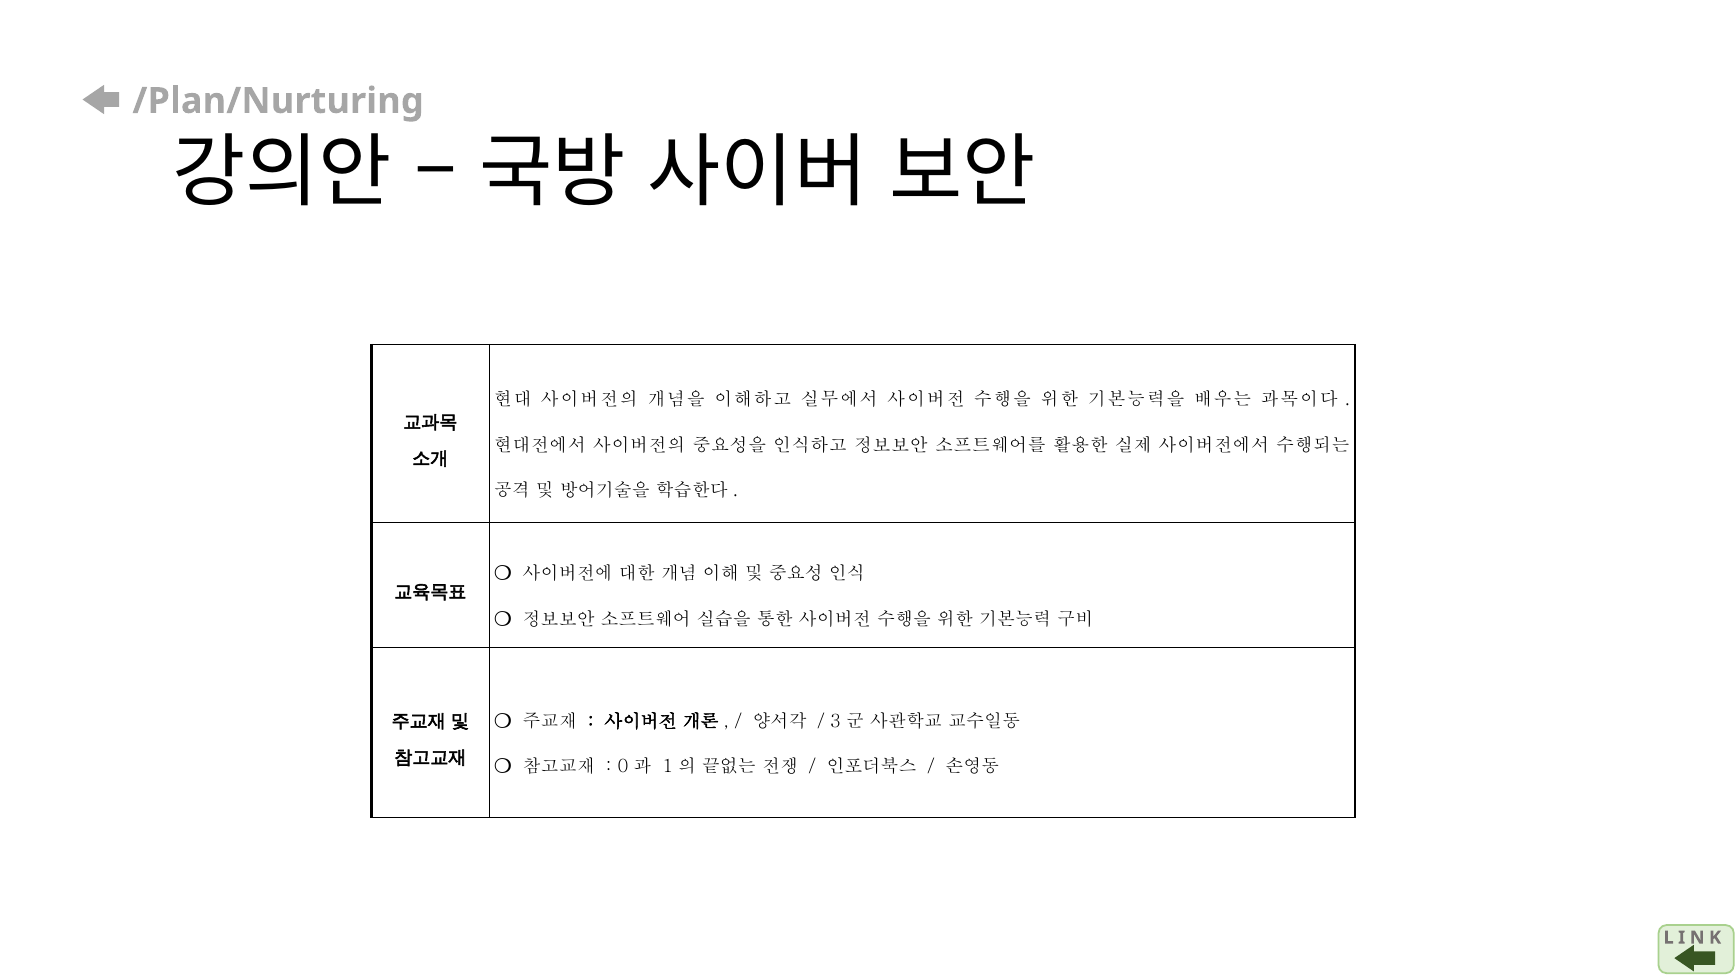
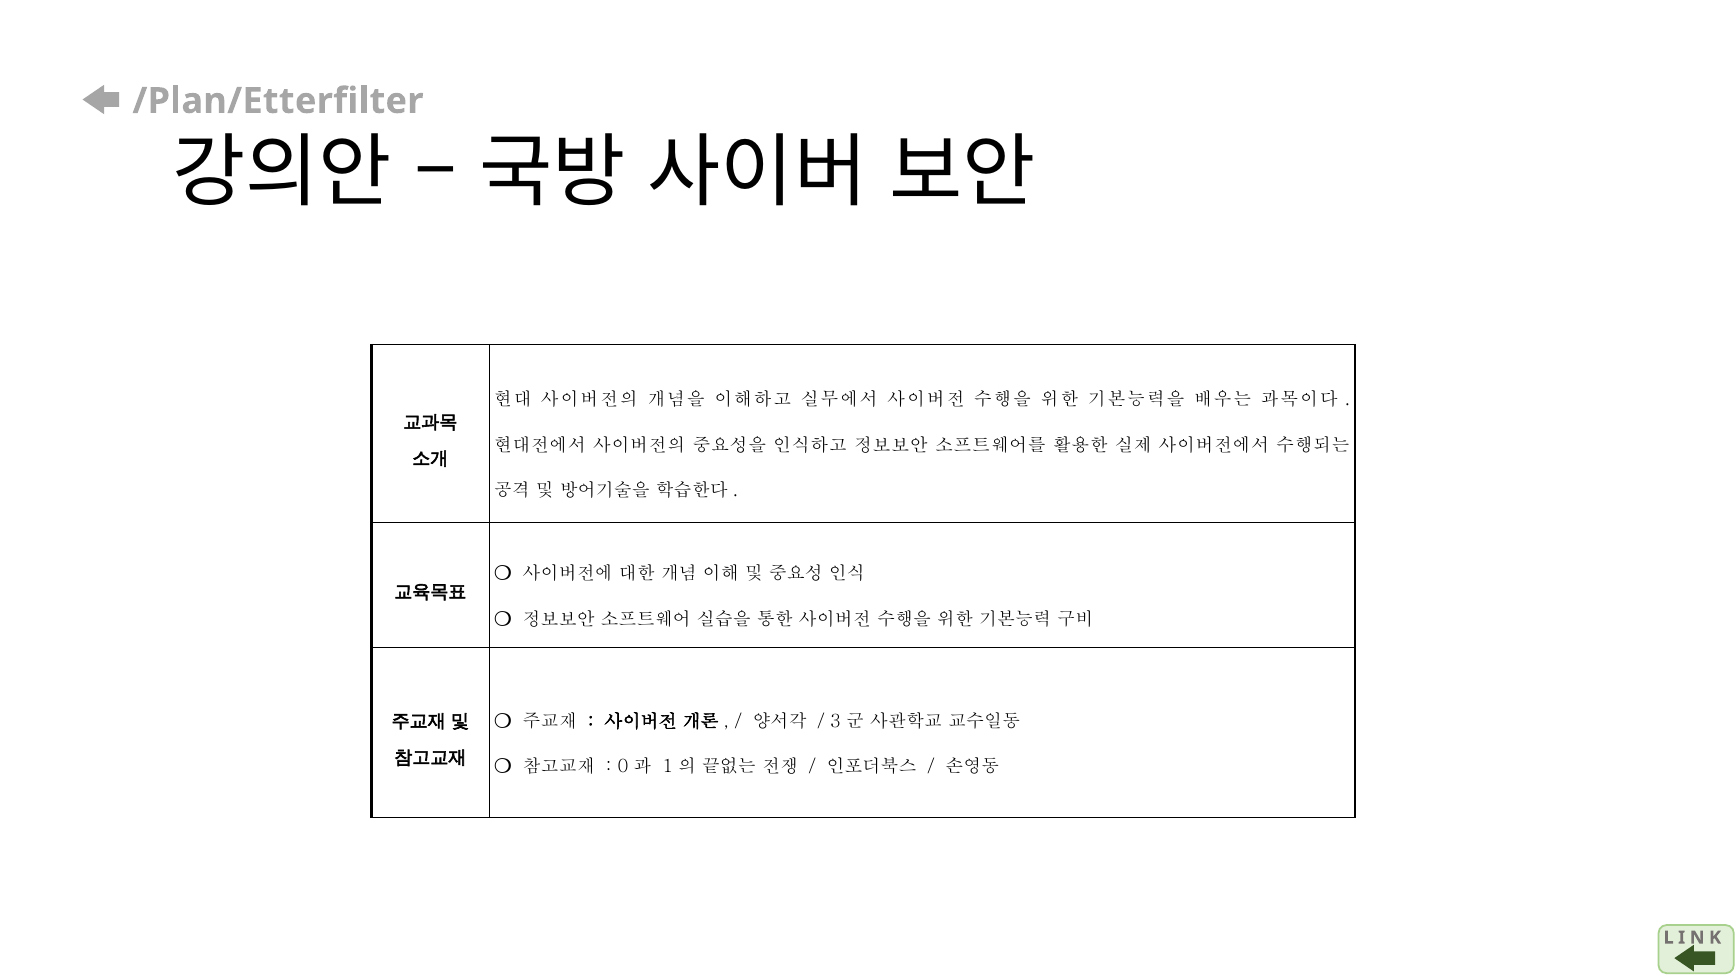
/Plan/Nurturing: /Plan/Nurturing -> /Plan/Etterfilter
